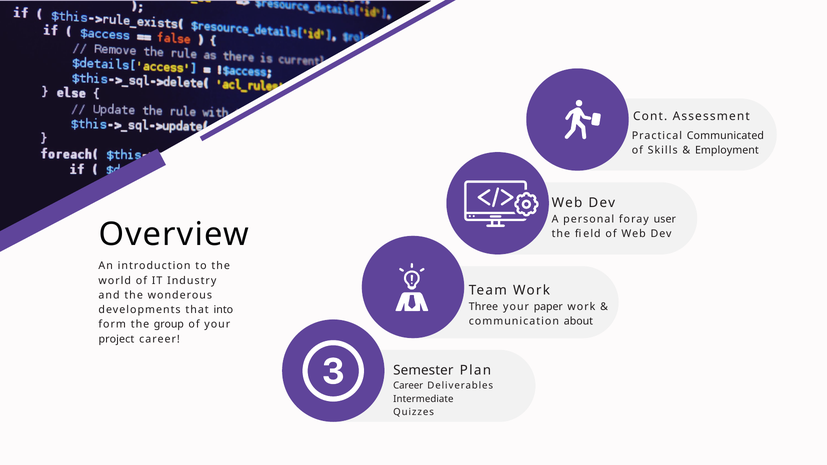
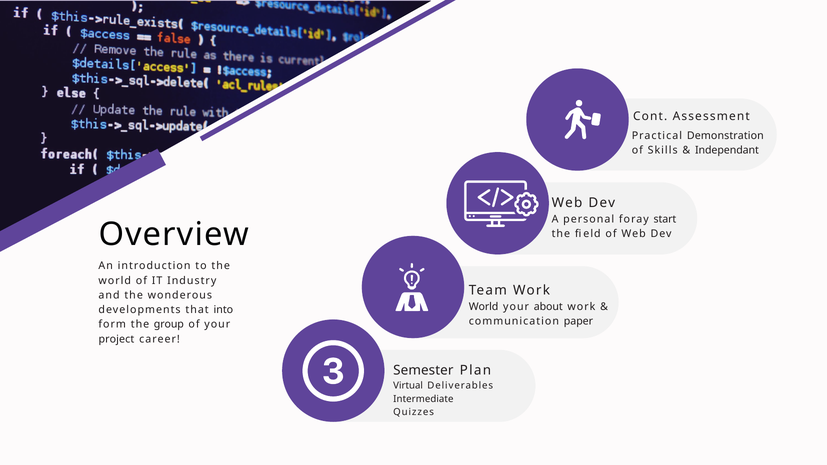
Communicated: Communicated -> Demonstration
Employment: Employment -> Independant
user: user -> start
Three at (483, 307): Three -> World
paper: paper -> about
about: about -> paper
Career at (408, 386): Career -> Virtual
